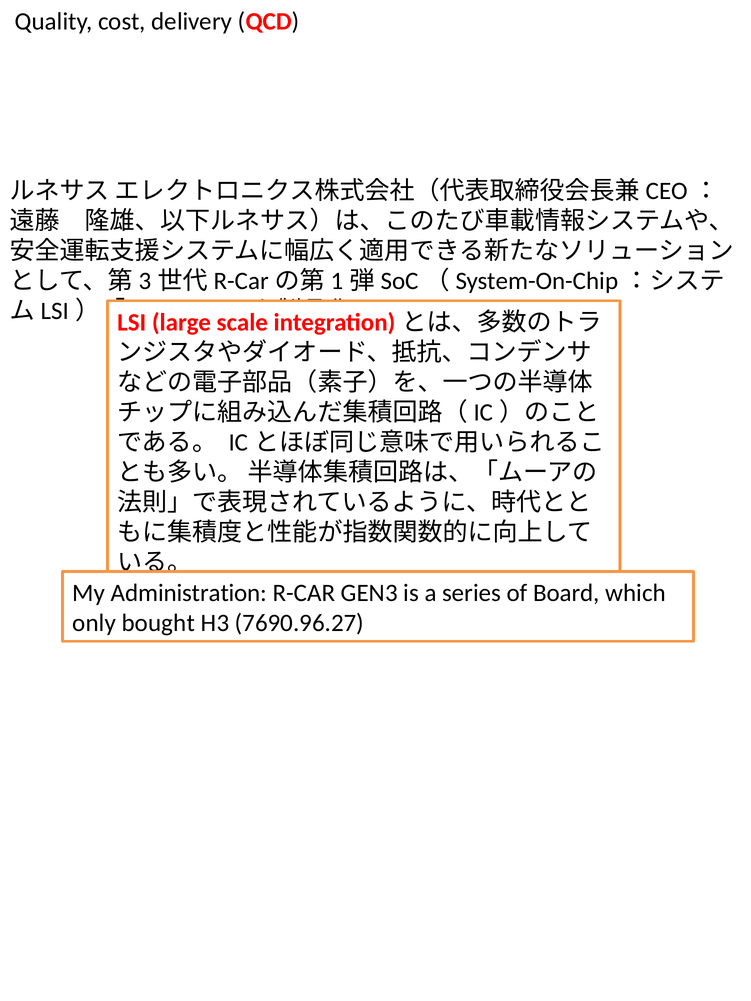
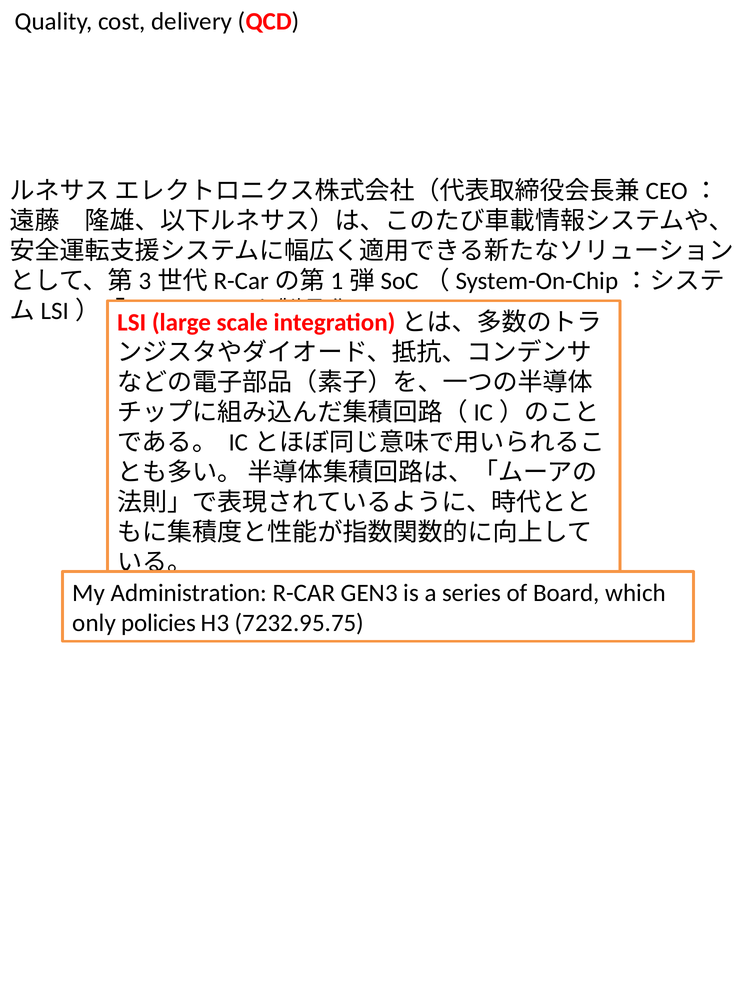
bought: bought -> policies
7690.96.27: 7690.96.27 -> 7232.95.75
